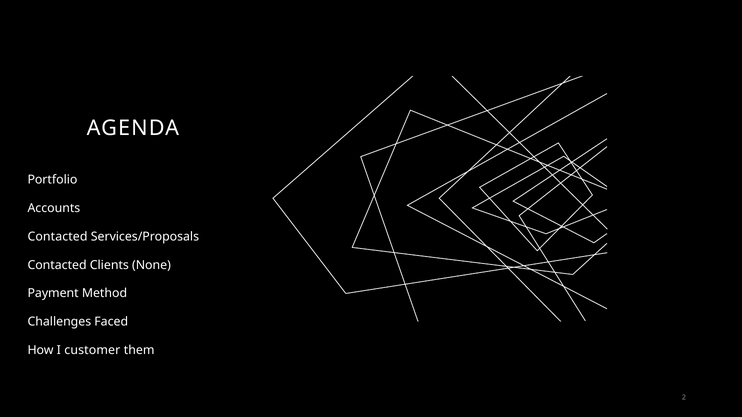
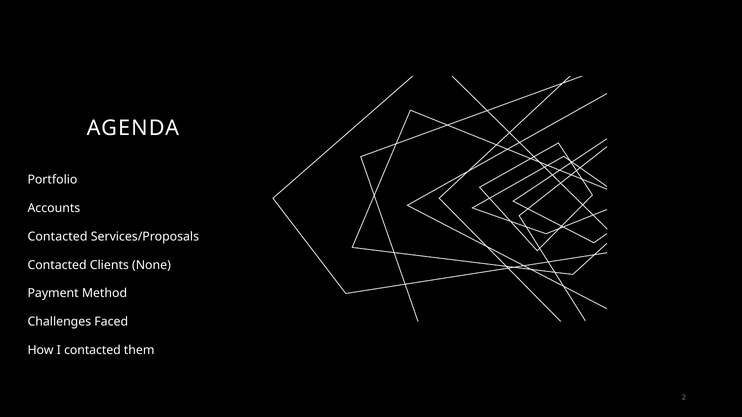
I customer: customer -> contacted
